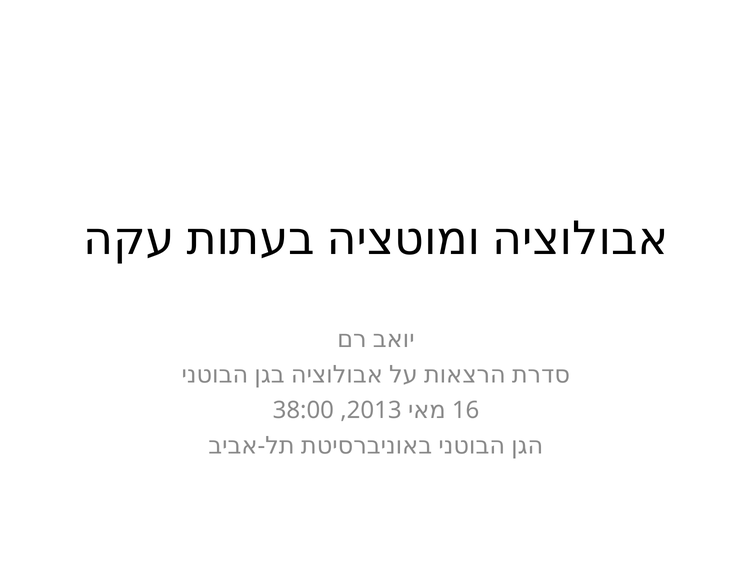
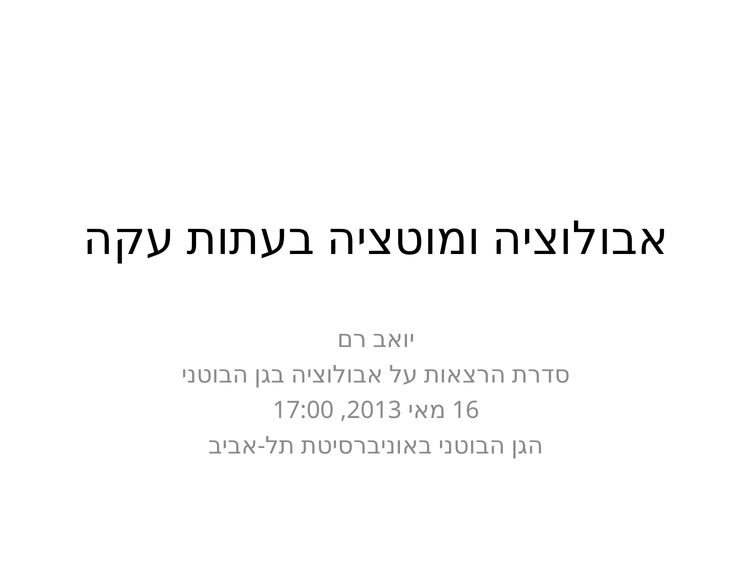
38:00: 38:00 -> 17:00
